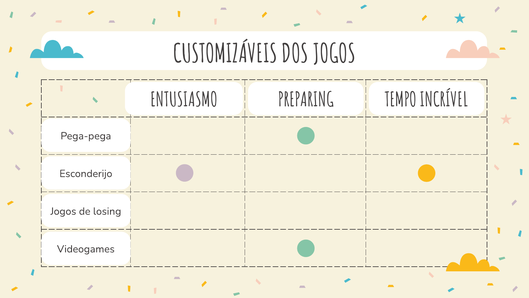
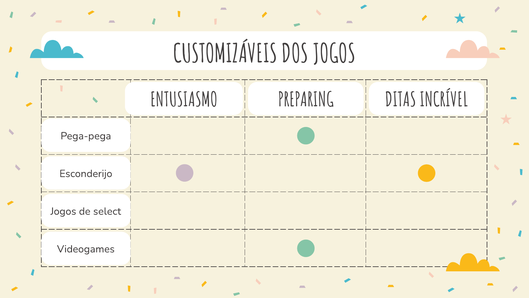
TEMPO: TEMPO -> DITAS
losing: losing -> select
